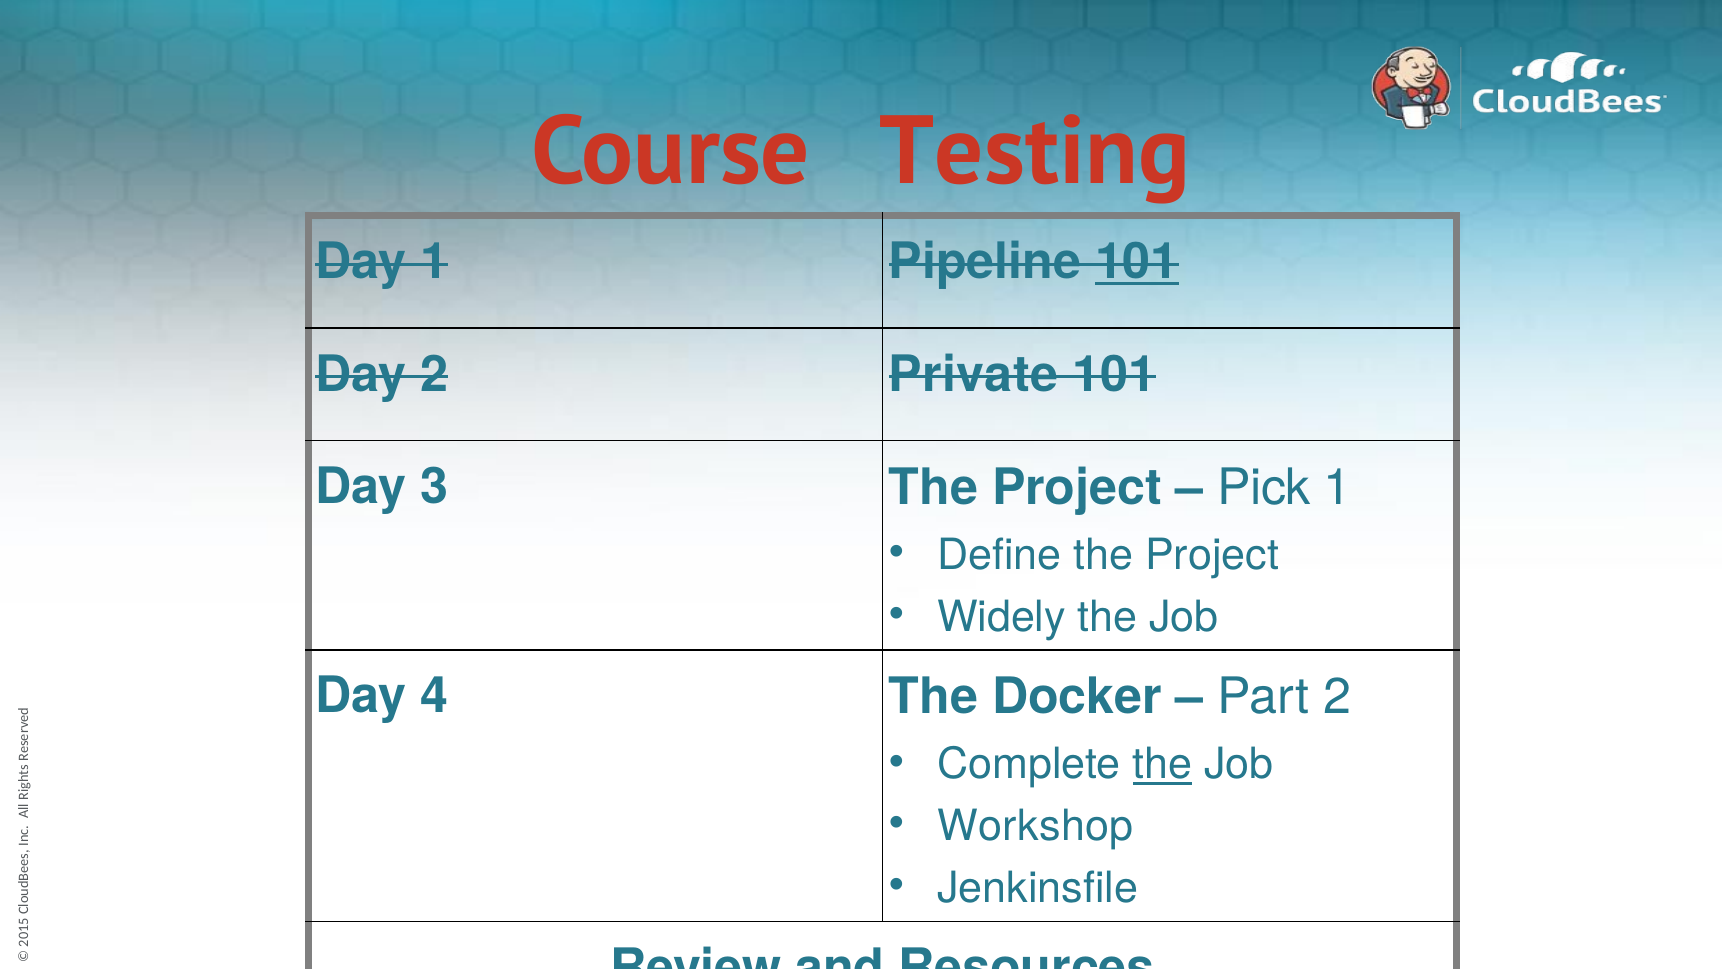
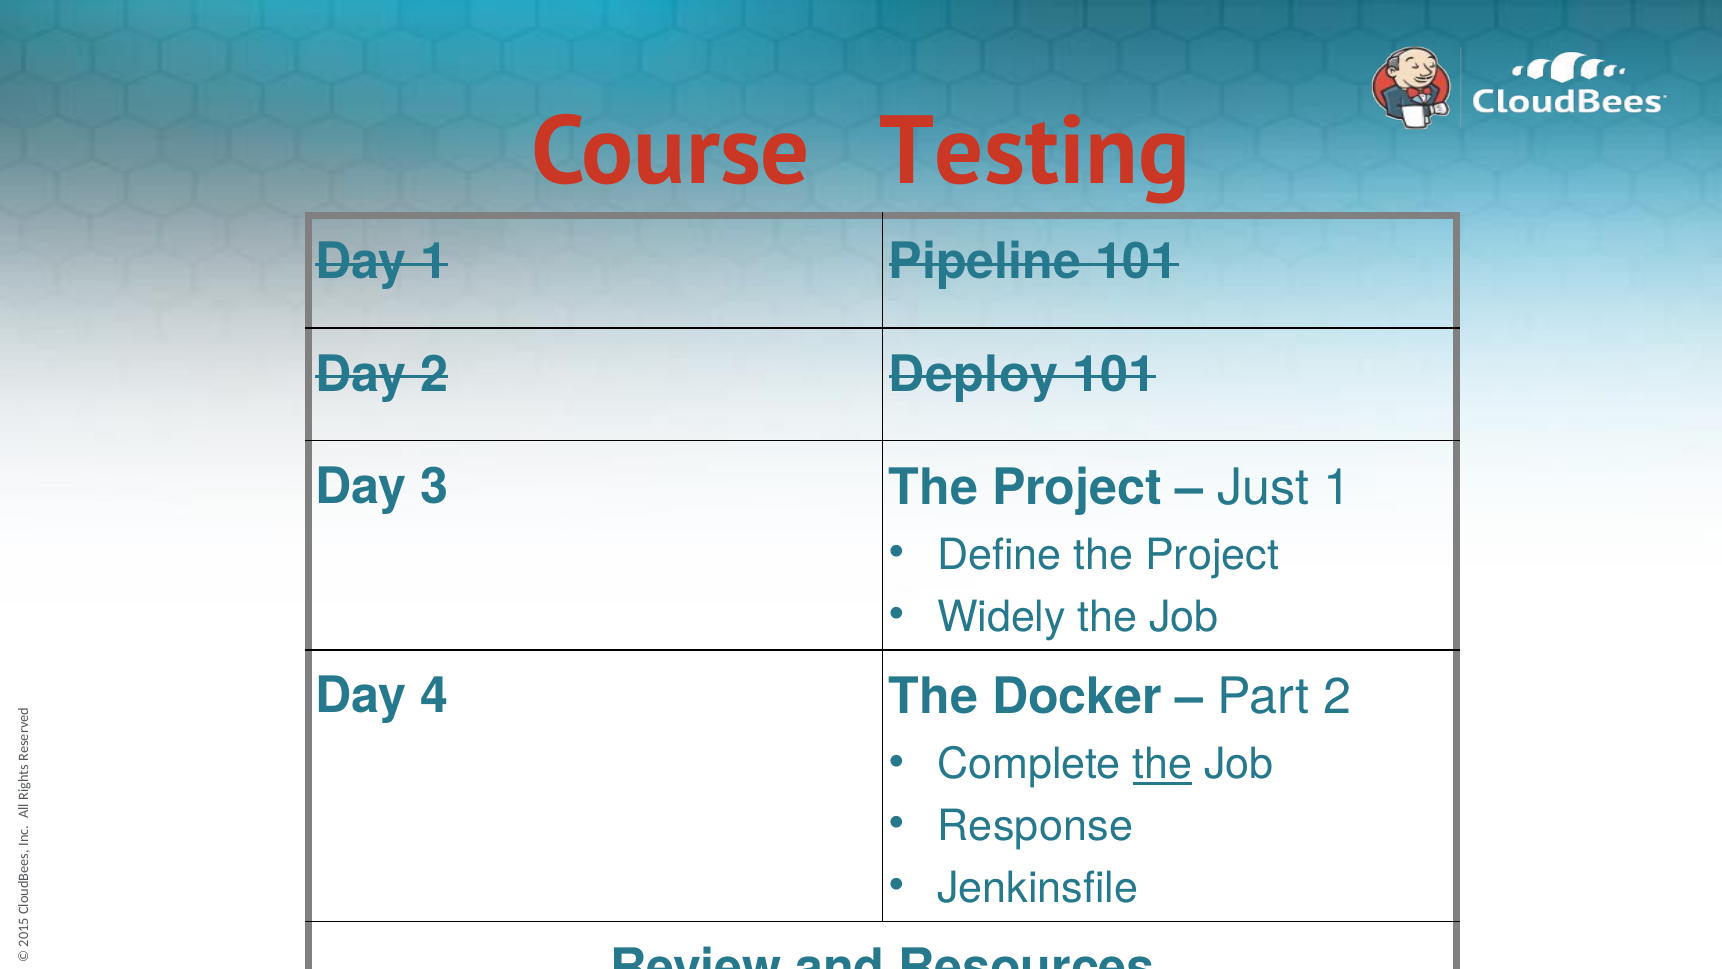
101 at (1137, 262) underline: present -> none
Private: Private -> Deploy
Pick: Pick -> Just
Workshop: Workshop -> Response
